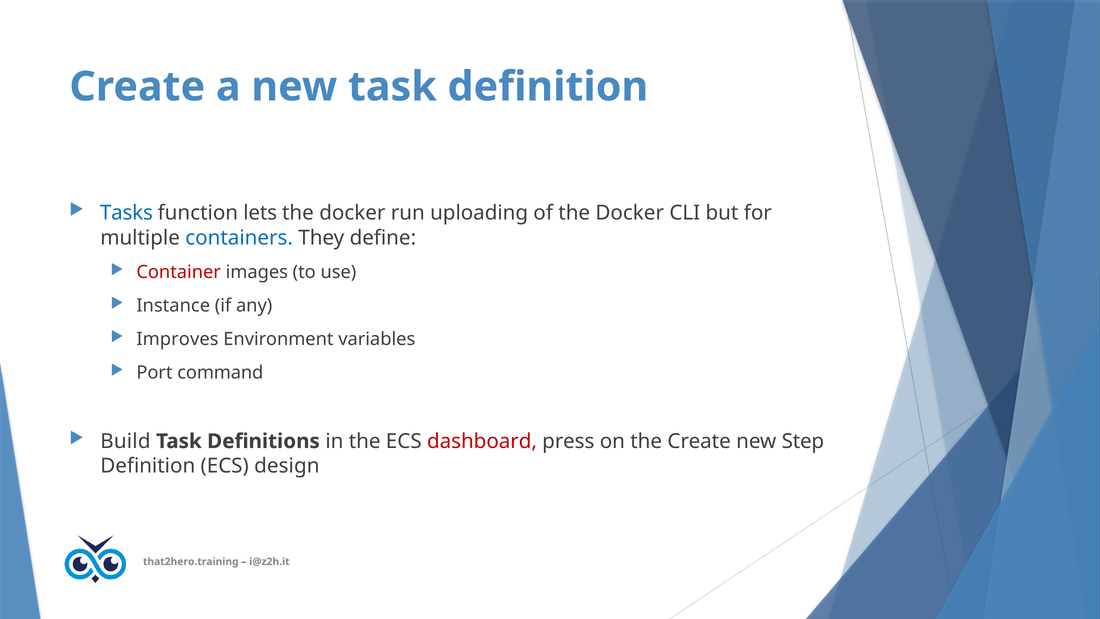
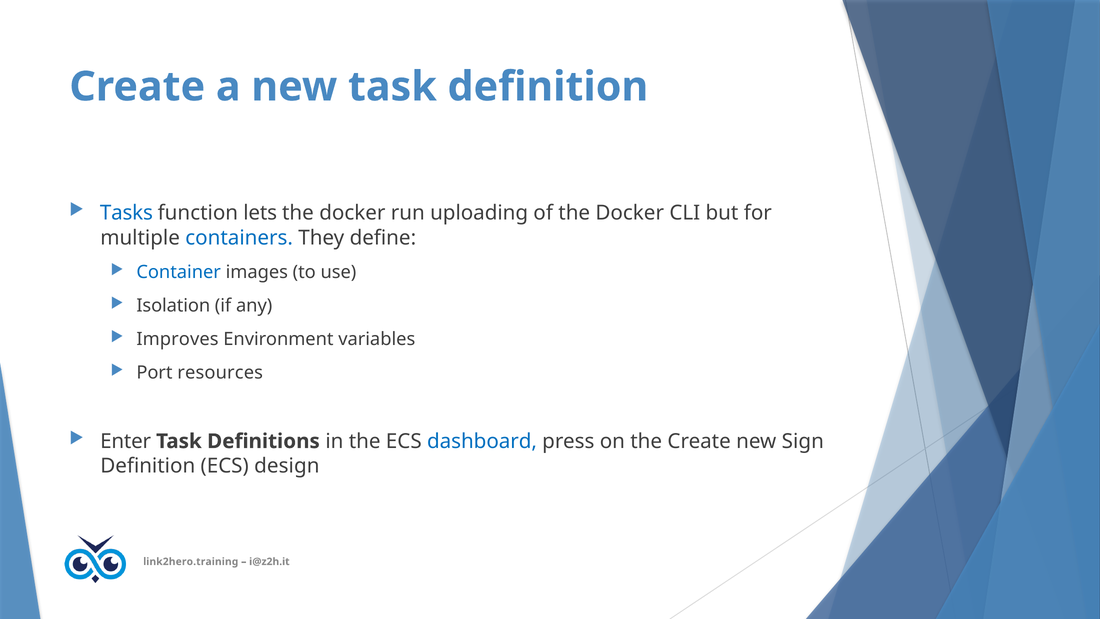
Container colour: red -> blue
Instance: Instance -> Isolation
command: command -> resources
Build: Build -> Enter
dashboard colour: red -> blue
Step: Step -> Sign
that2hero.training: that2hero.training -> link2hero.training
